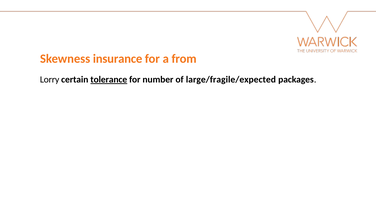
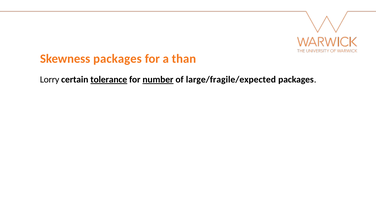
Skewness insurance: insurance -> packages
from: from -> than
number underline: none -> present
